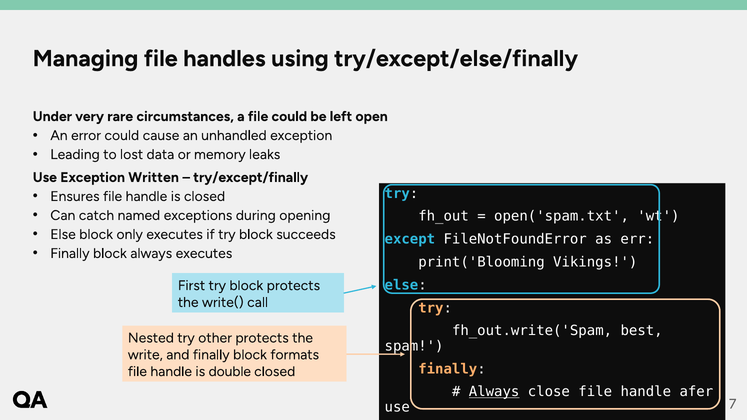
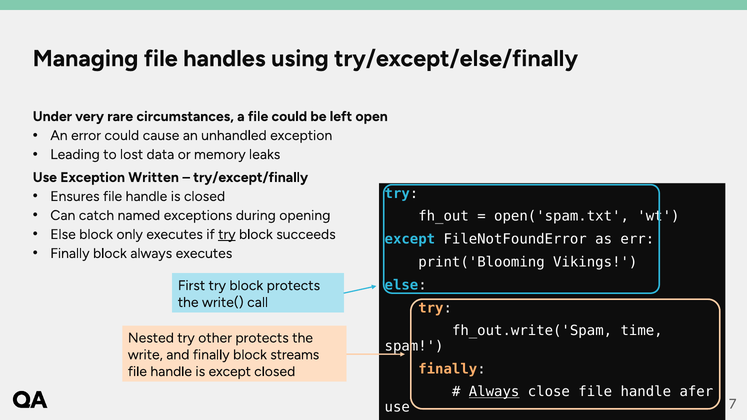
try at (227, 234) underline: none -> present
best: best -> time
formats: formats -> streams
is double: double -> except
